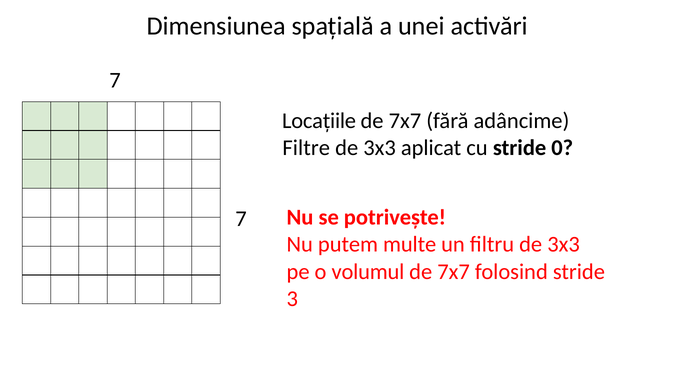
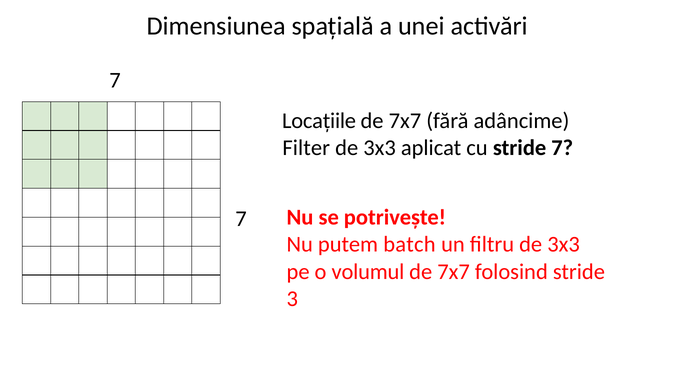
Filtre: Filtre -> Filter
stride 0: 0 -> 7
multe: multe -> batch
